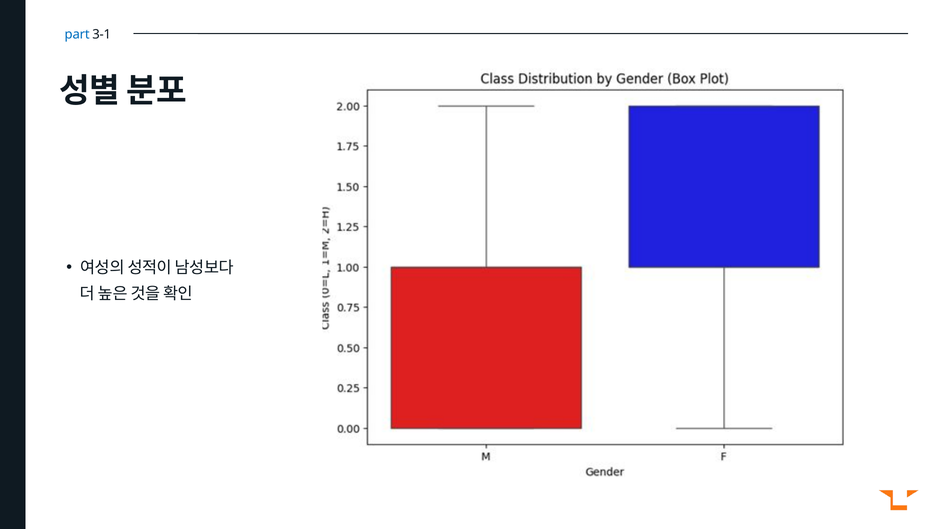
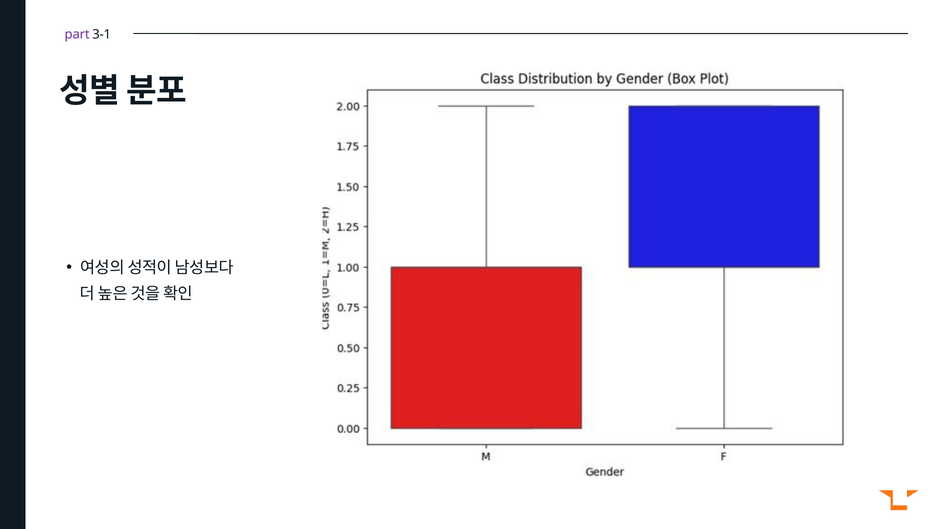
part colour: blue -> purple
